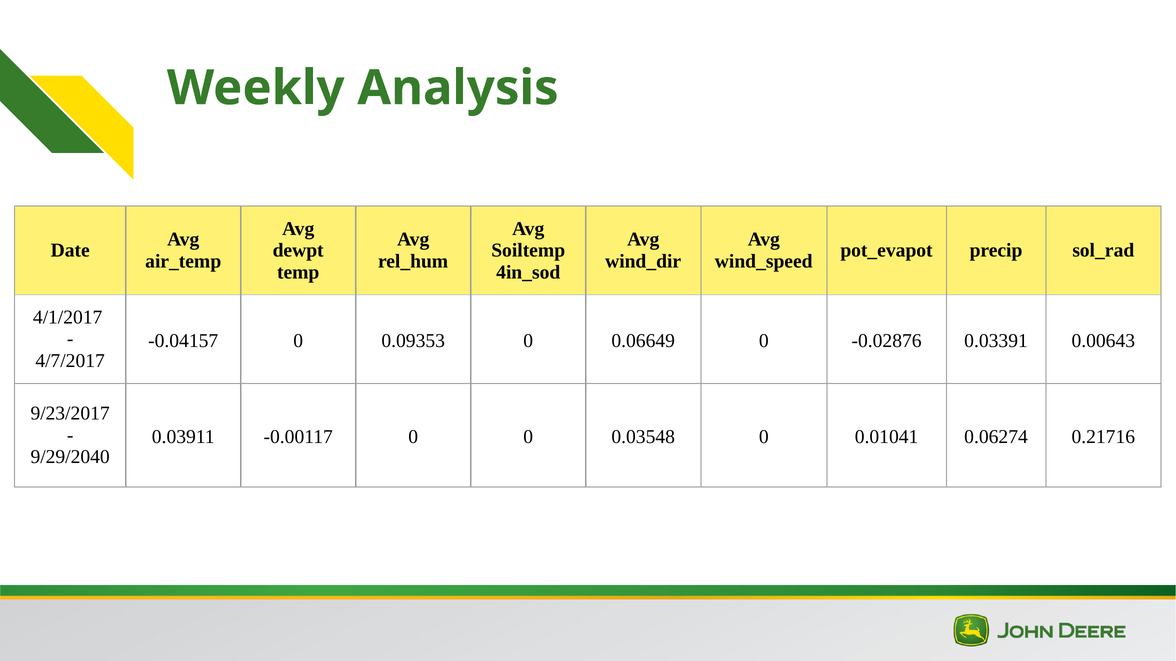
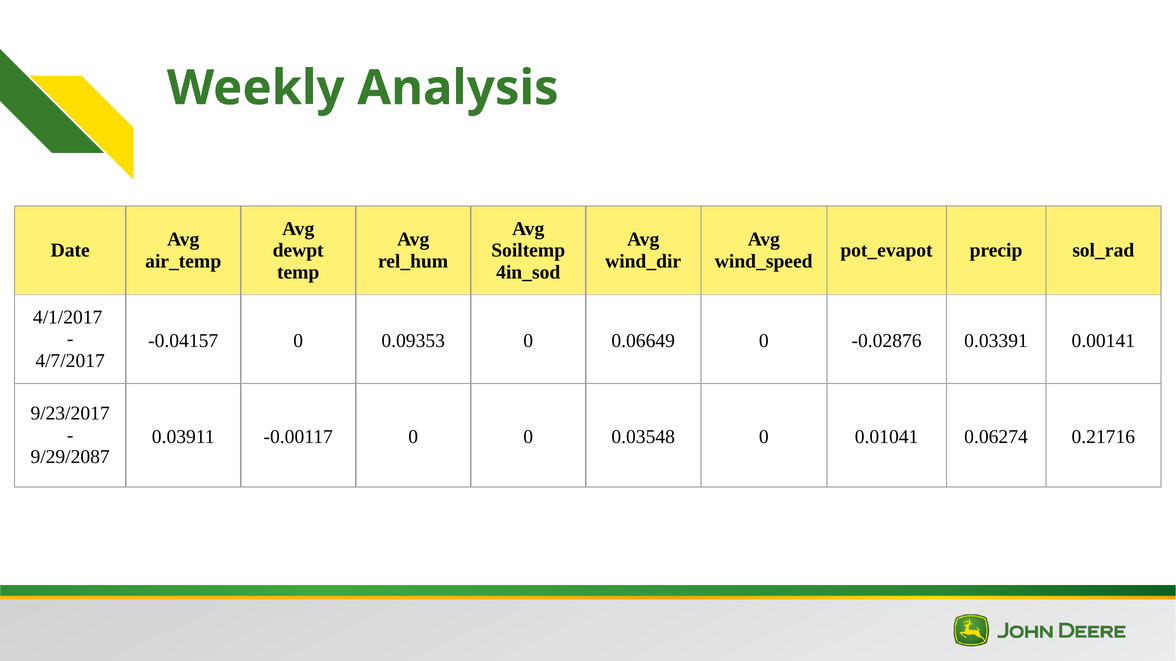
0.00643: 0.00643 -> 0.00141
9/29/2040: 9/29/2040 -> 9/29/2087
